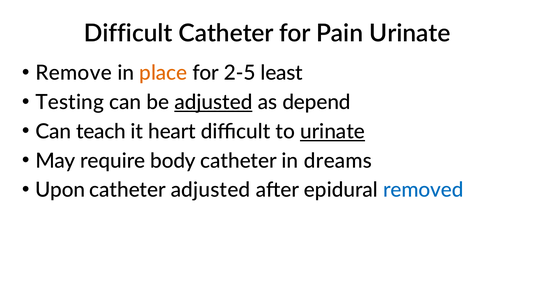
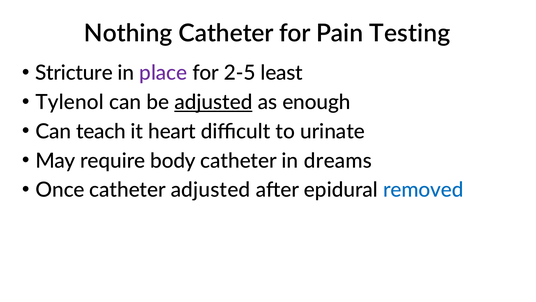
Difficult at (128, 33): Difficult -> Nothing
Pain Urinate: Urinate -> Testing
Remove: Remove -> Stricture
place colour: orange -> purple
Testing: Testing -> Tylenol
depend: depend -> enough
urinate at (333, 131) underline: present -> none
Upon: Upon -> Once
